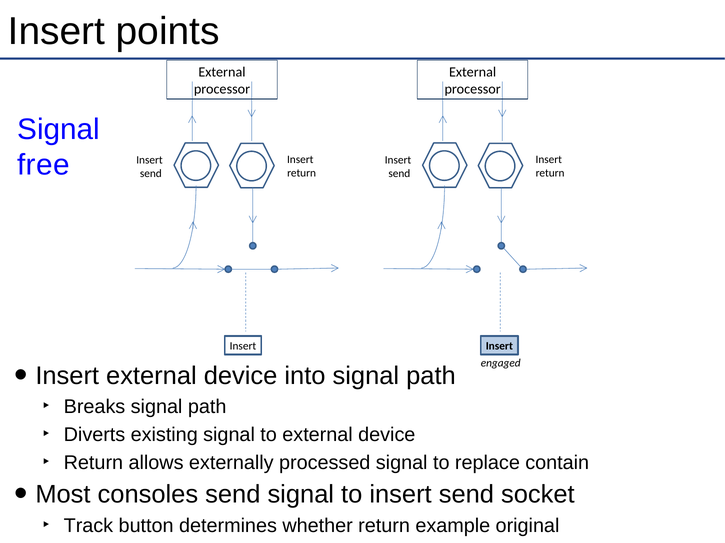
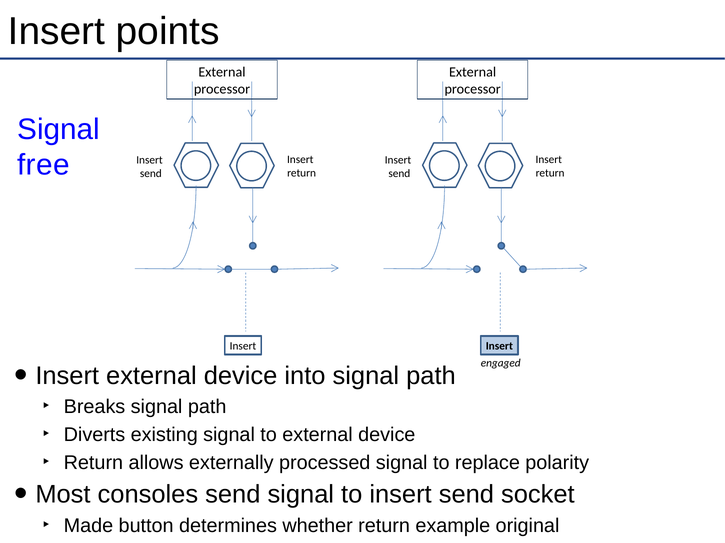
contain: contain -> polarity
Track: Track -> Made
